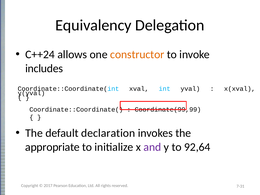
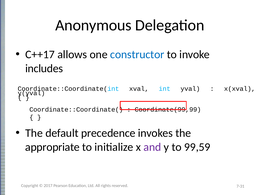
Equivalency: Equivalency -> Anonymous
C++24: C++24 -> C++17
constructor colour: orange -> blue
declaration: declaration -> precedence
92,64: 92,64 -> 99,59
